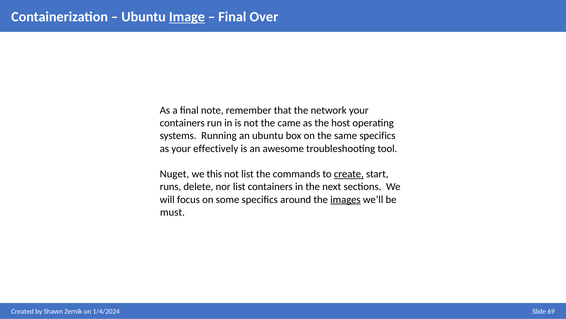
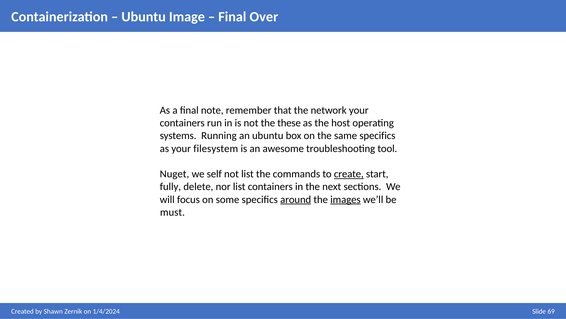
Image underline: present -> none
came: came -> these
effectively: effectively -> filesystem
this: this -> self
runs: runs -> fully
around underline: none -> present
